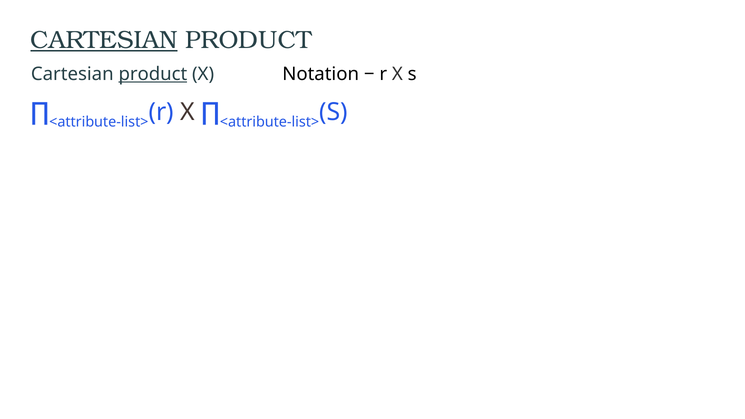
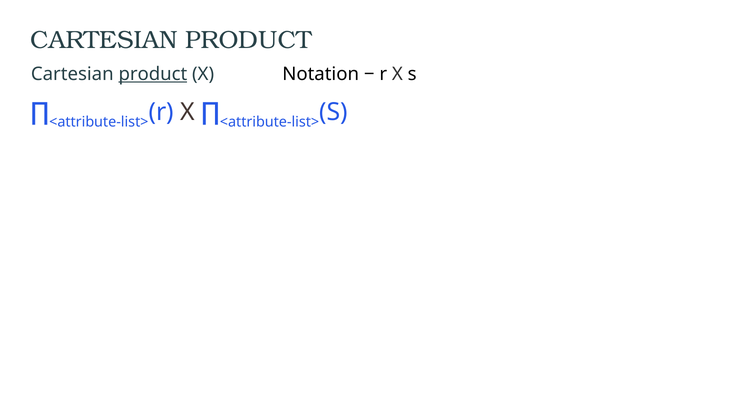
CARTESIAN at (104, 40) underline: present -> none
